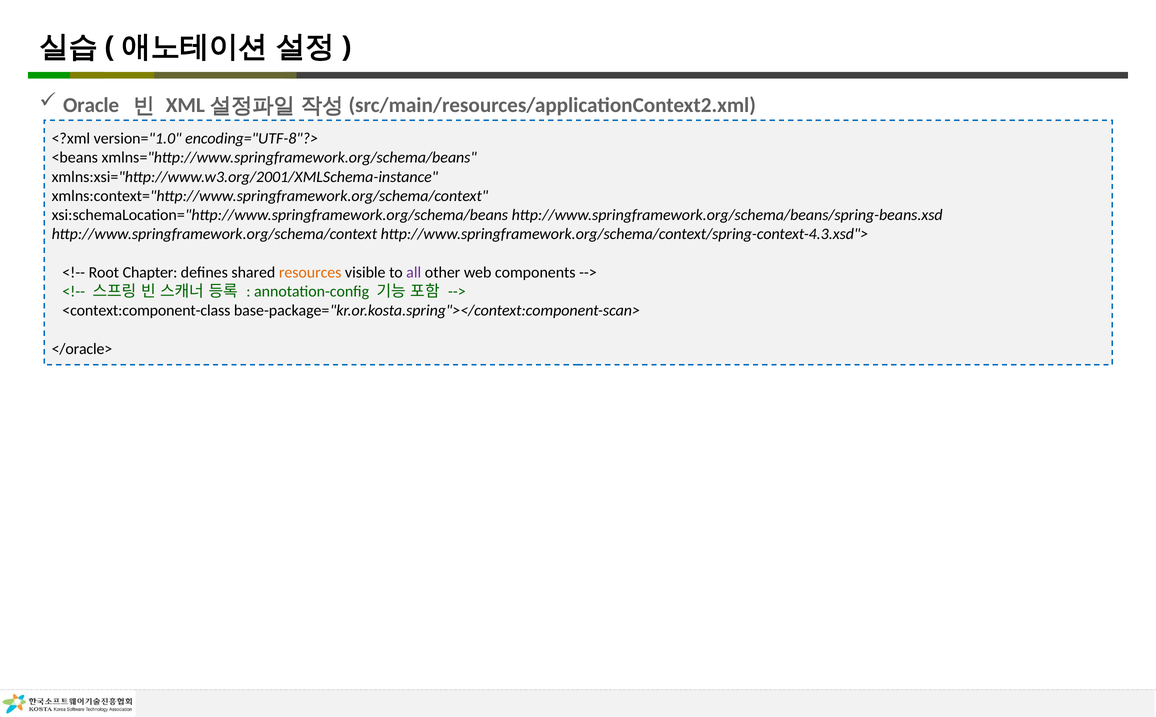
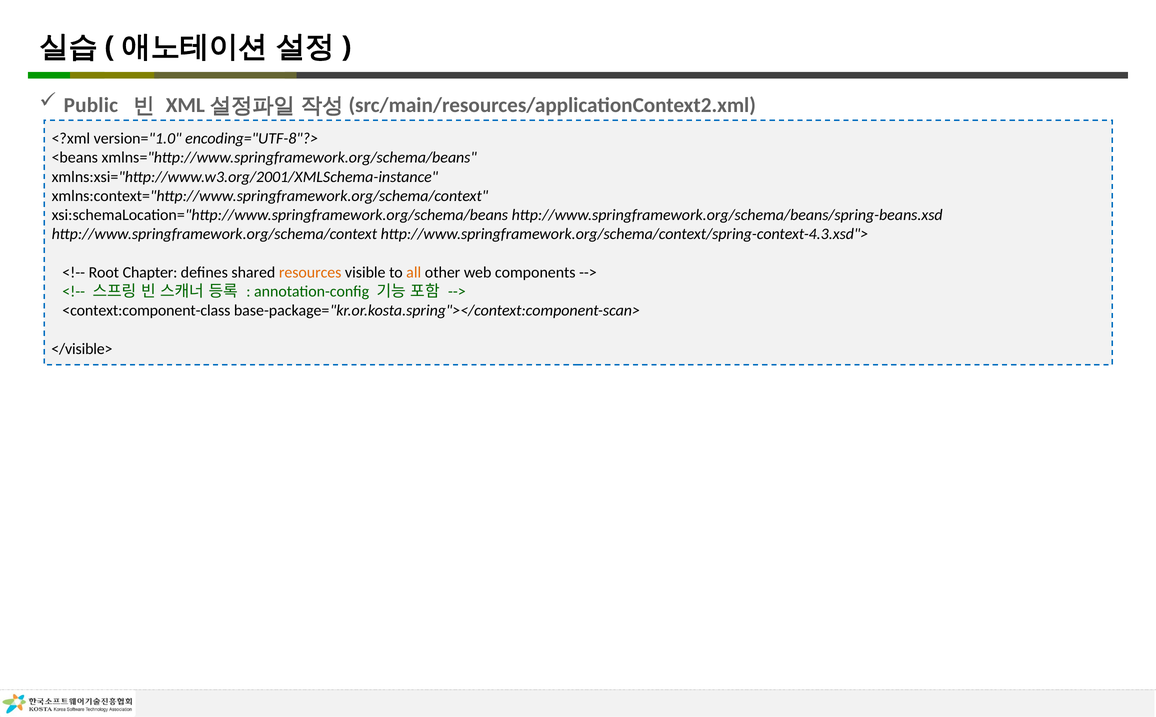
Oracle: Oracle -> Public
all colour: purple -> orange
</oracle>: </oracle> -> </visible>
